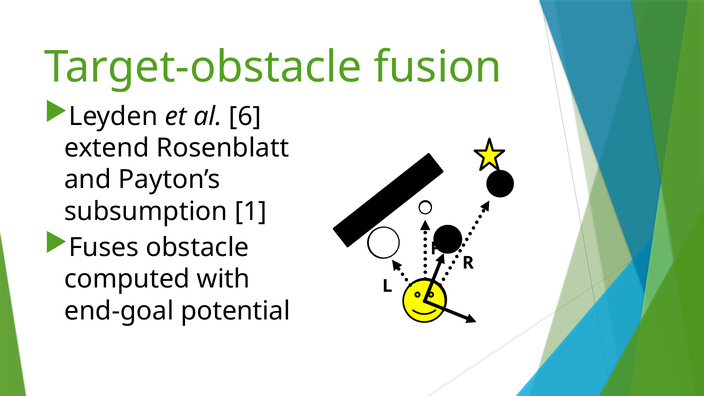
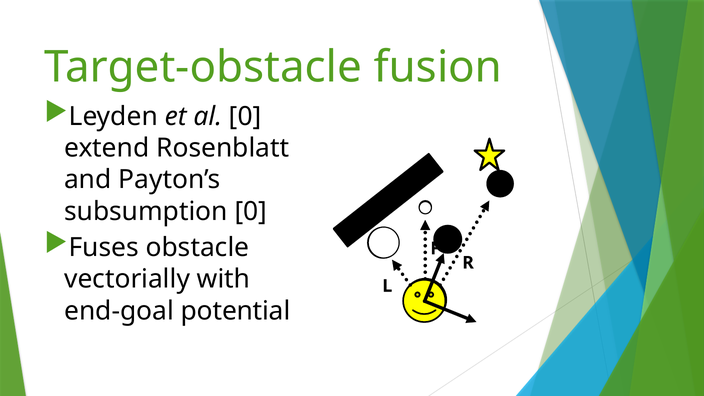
al 6: 6 -> 0
subsumption 1: 1 -> 0
computed: computed -> vectorially
